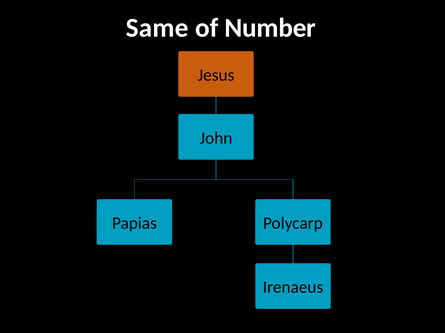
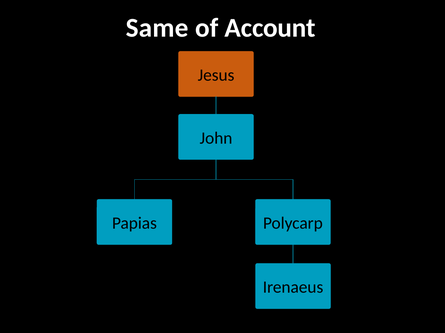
Number: Number -> Account
